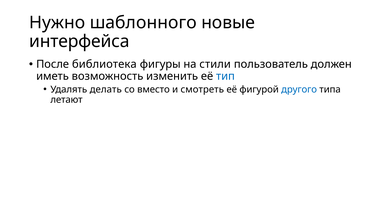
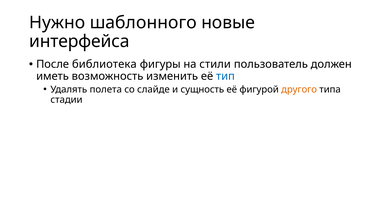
делать: делать -> полета
вместо: вместо -> слайде
смотреть: смотреть -> сущность
другого colour: blue -> orange
летают: летают -> стадии
